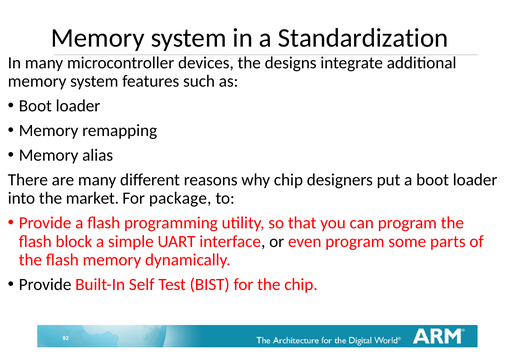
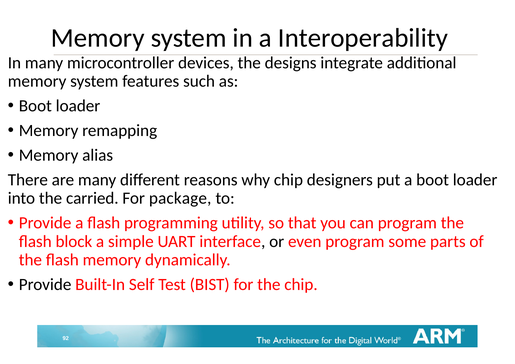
Standardization: Standardization -> Interoperability
market: market -> carried
